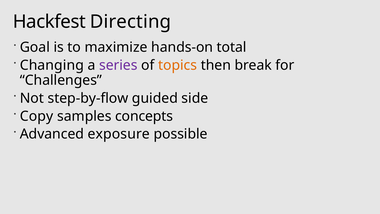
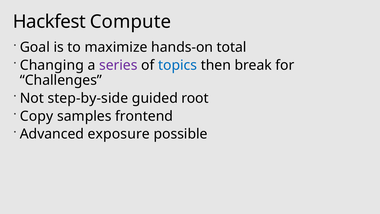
Directing: Directing -> Compute
topics colour: orange -> blue
step-by-flow: step-by-flow -> step-by-side
side: side -> root
concepts: concepts -> frontend
